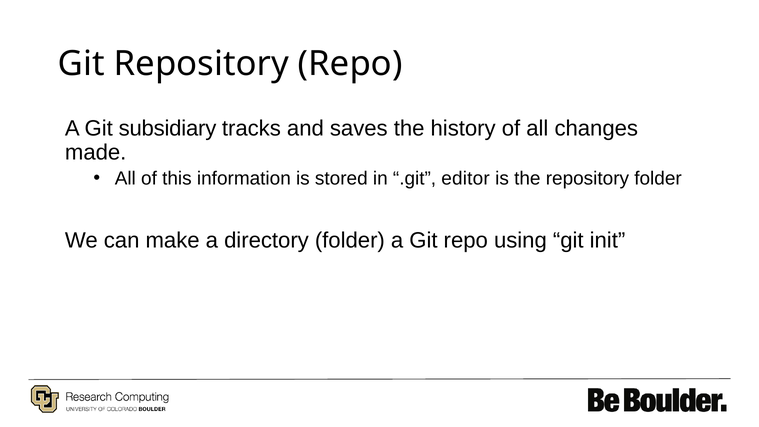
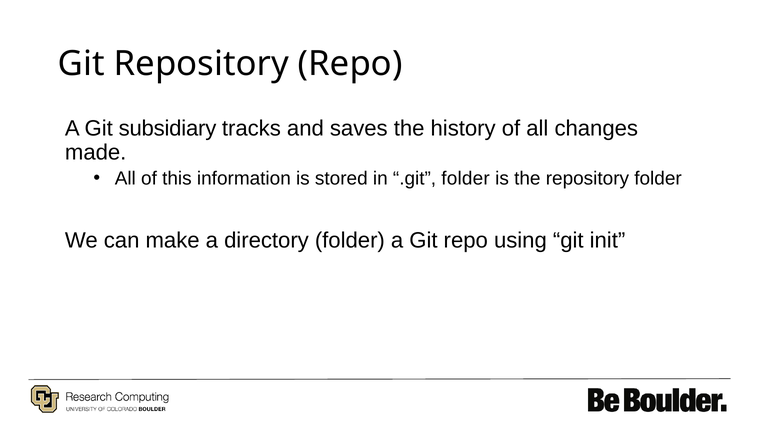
.git editor: editor -> folder
